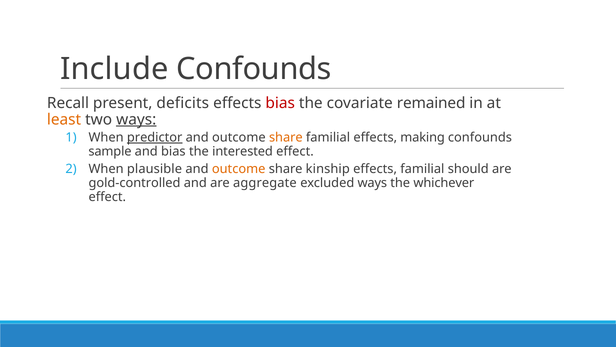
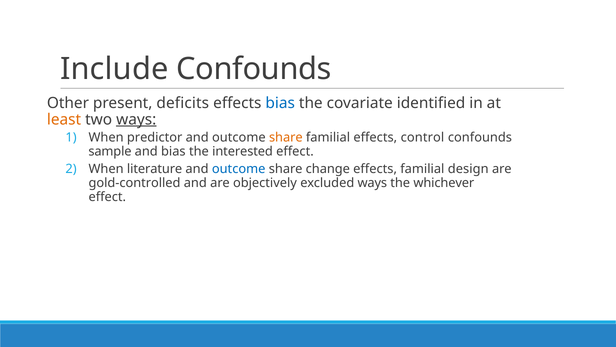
Recall: Recall -> Other
bias at (280, 103) colour: red -> blue
remained: remained -> identified
predictor underline: present -> none
making: making -> control
plausible: plausible -> literature
outcome at (239, 169) colour: orange -> blue
kinship: kinship -> change
should: should -> design
aggregate: aggregate -> objectively
